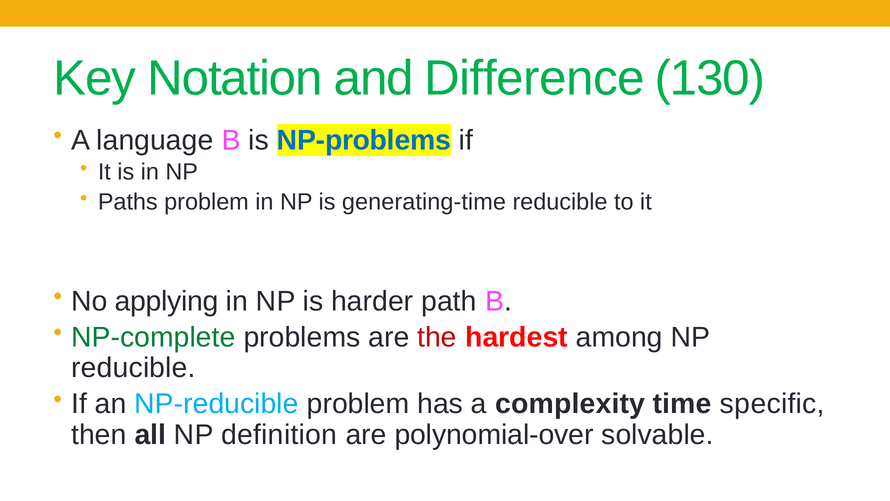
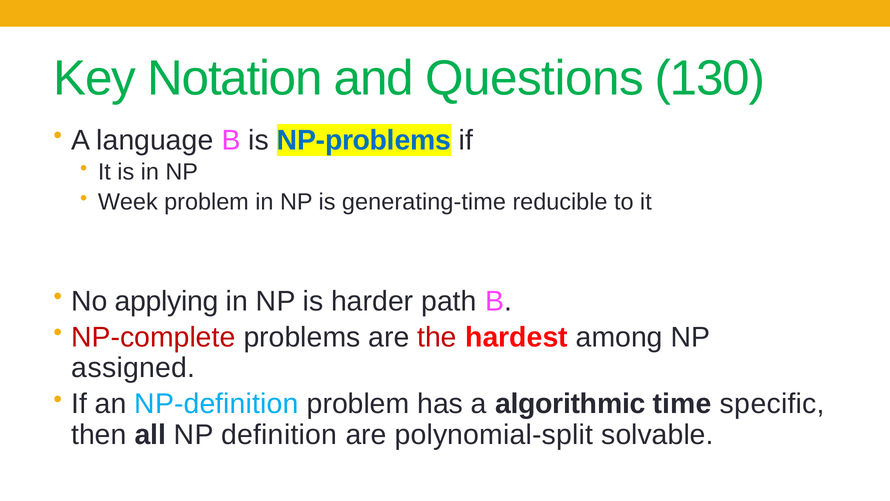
Difference: Difference -> Questions
Paths: Paths -> Week
NP-complete colour: green -> red
reducible at (133, 368): reducible -> assigned
NP-reducible: NP-reducible -> NP-definition
complexity: complexity -> algorithmic
polynomial-over: polynomial-over -> polynomial-split
